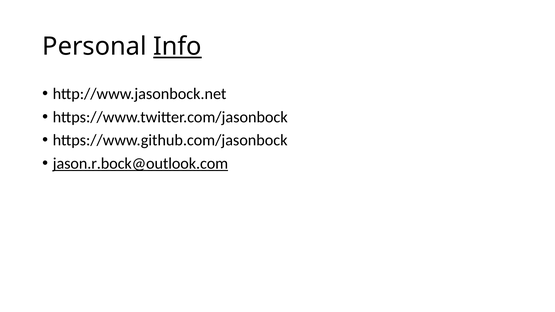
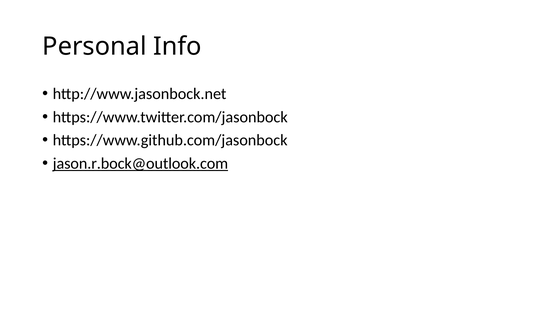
Info underline: present -> none
